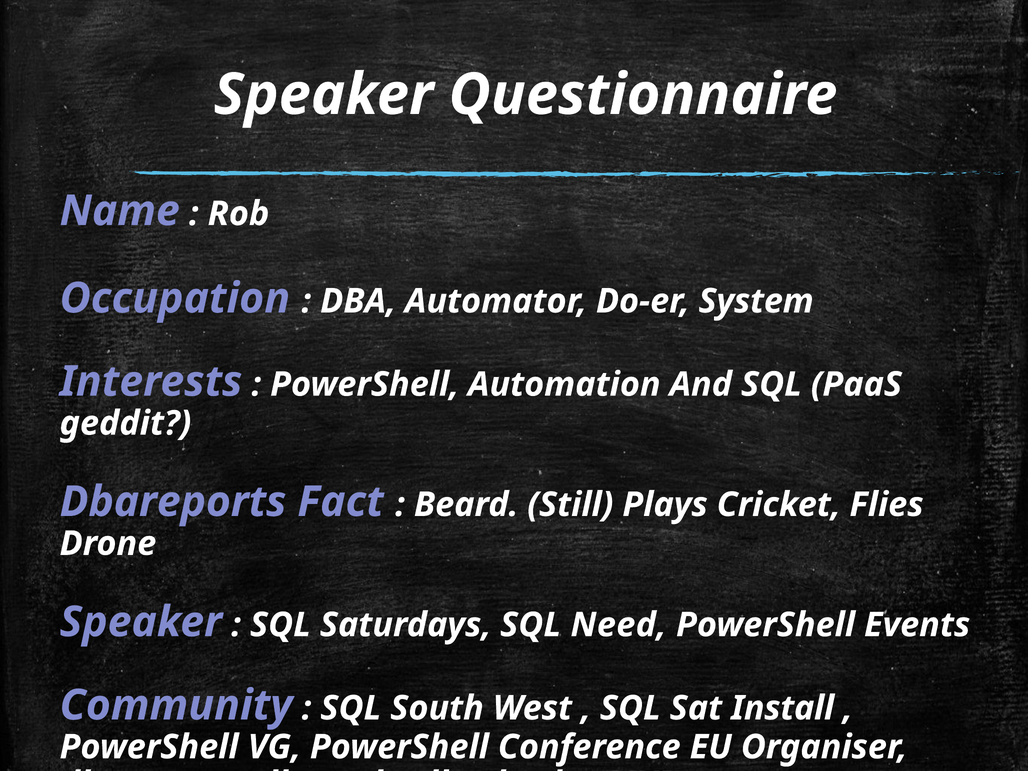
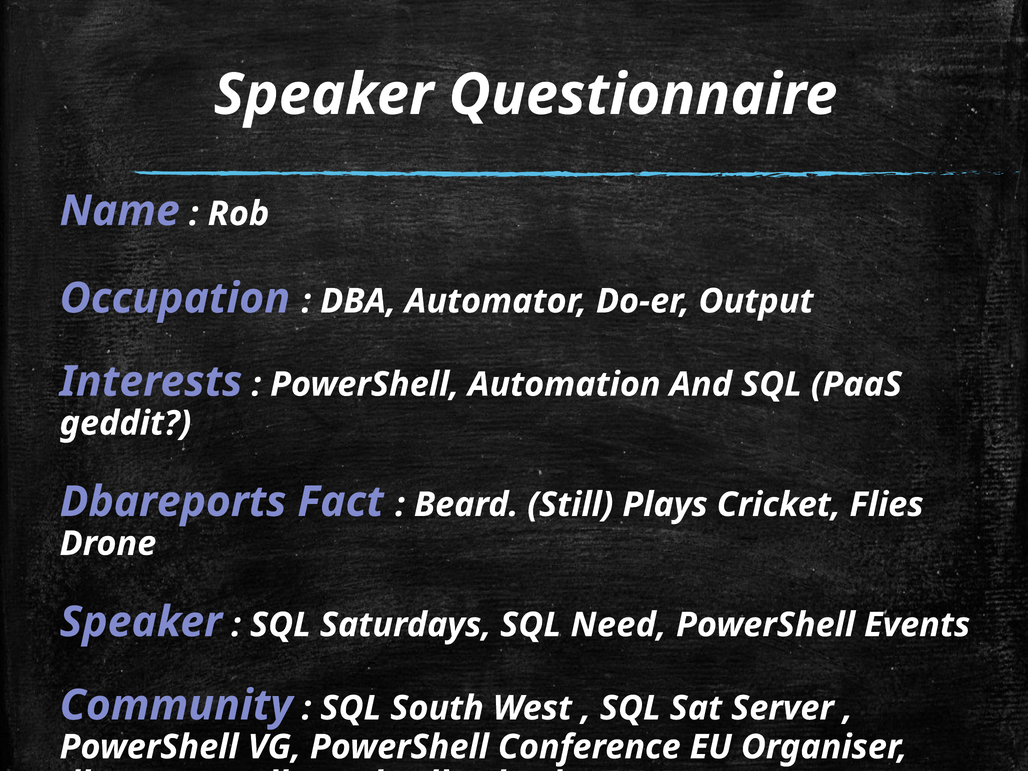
System: System -> Output
Install: Install -> Server
